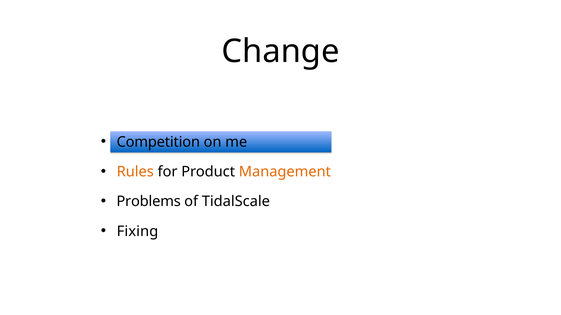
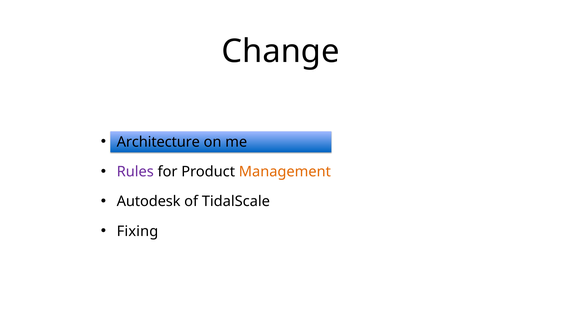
Competition: Competition -> Architecture
Rules colour: orange -> purple
Problems: Problems -> Autodesk
